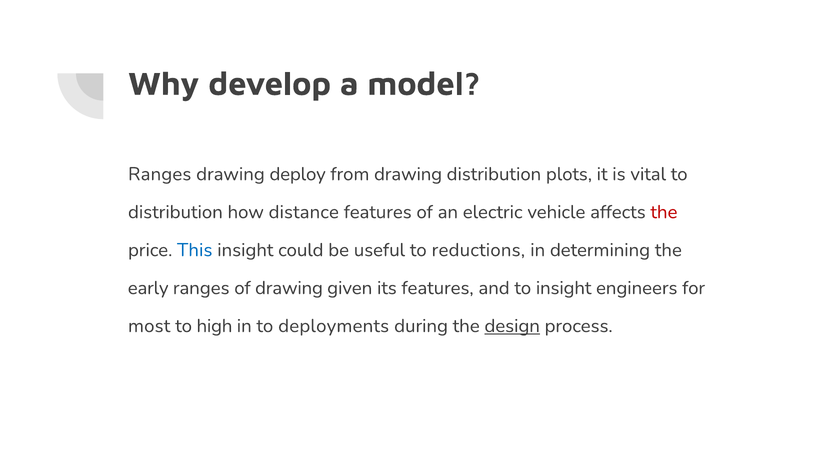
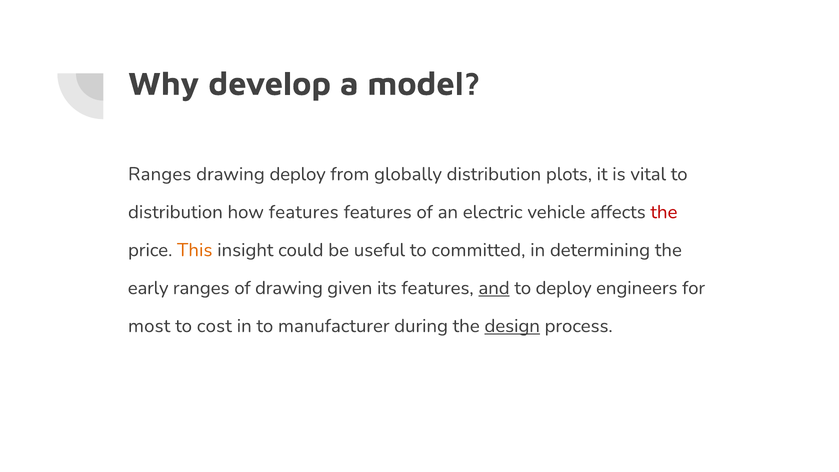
from drawing: drawing -> globally
how distance: distance -> features
This colour: blue -> orange
reductions: reductions -> committed
and underline: none -> present
to insight: insight -> deploy
high: high -> cost
deployments: deployments -> manufacturer
